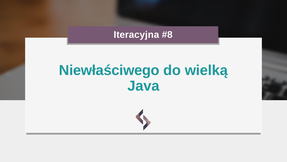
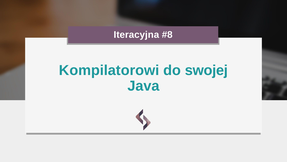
Niewłaściwego: Niewłaściwego -> Kompilatorowi
wielką: wielką -> swojej
